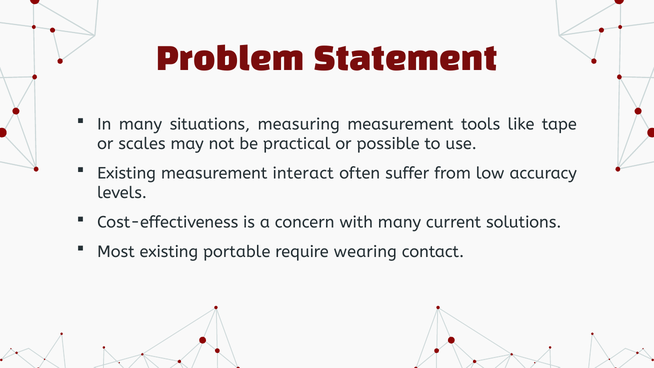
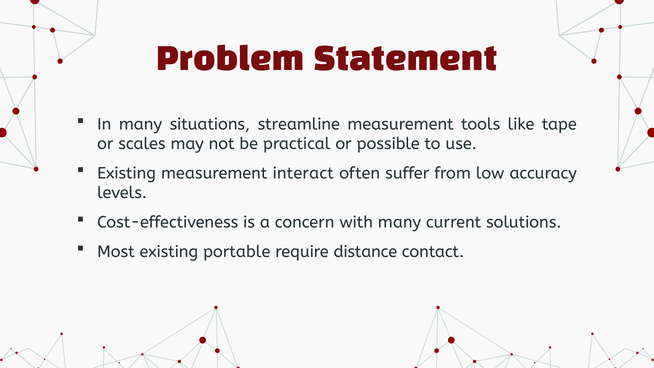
measuring: measuring -> streamline
wearing: wearing -> distance
